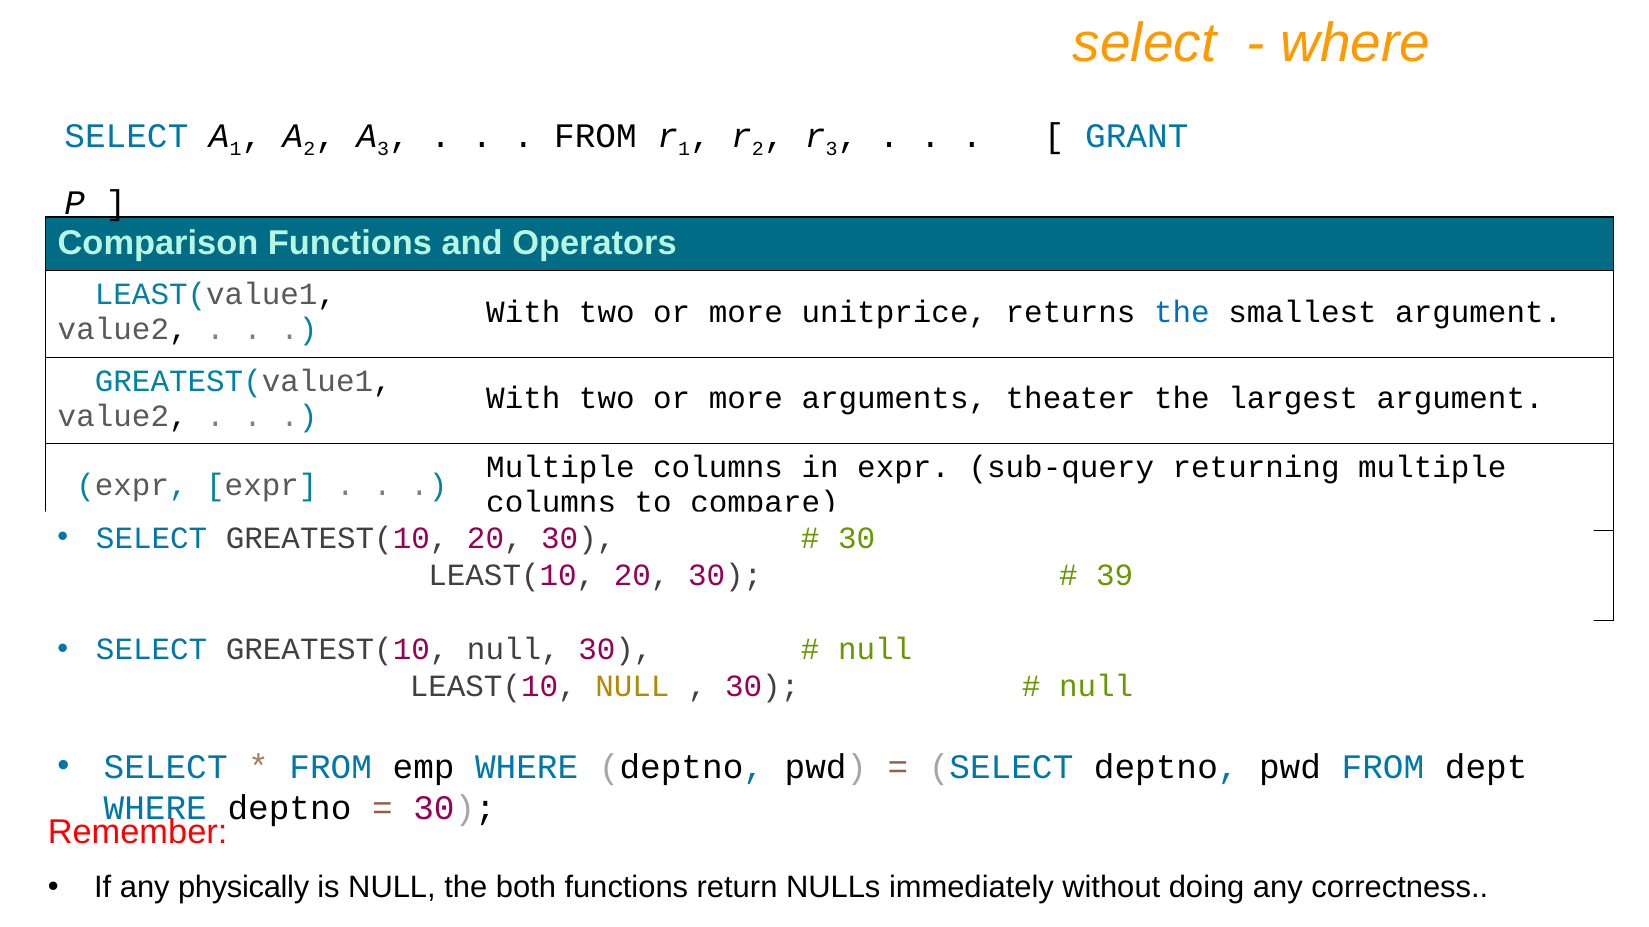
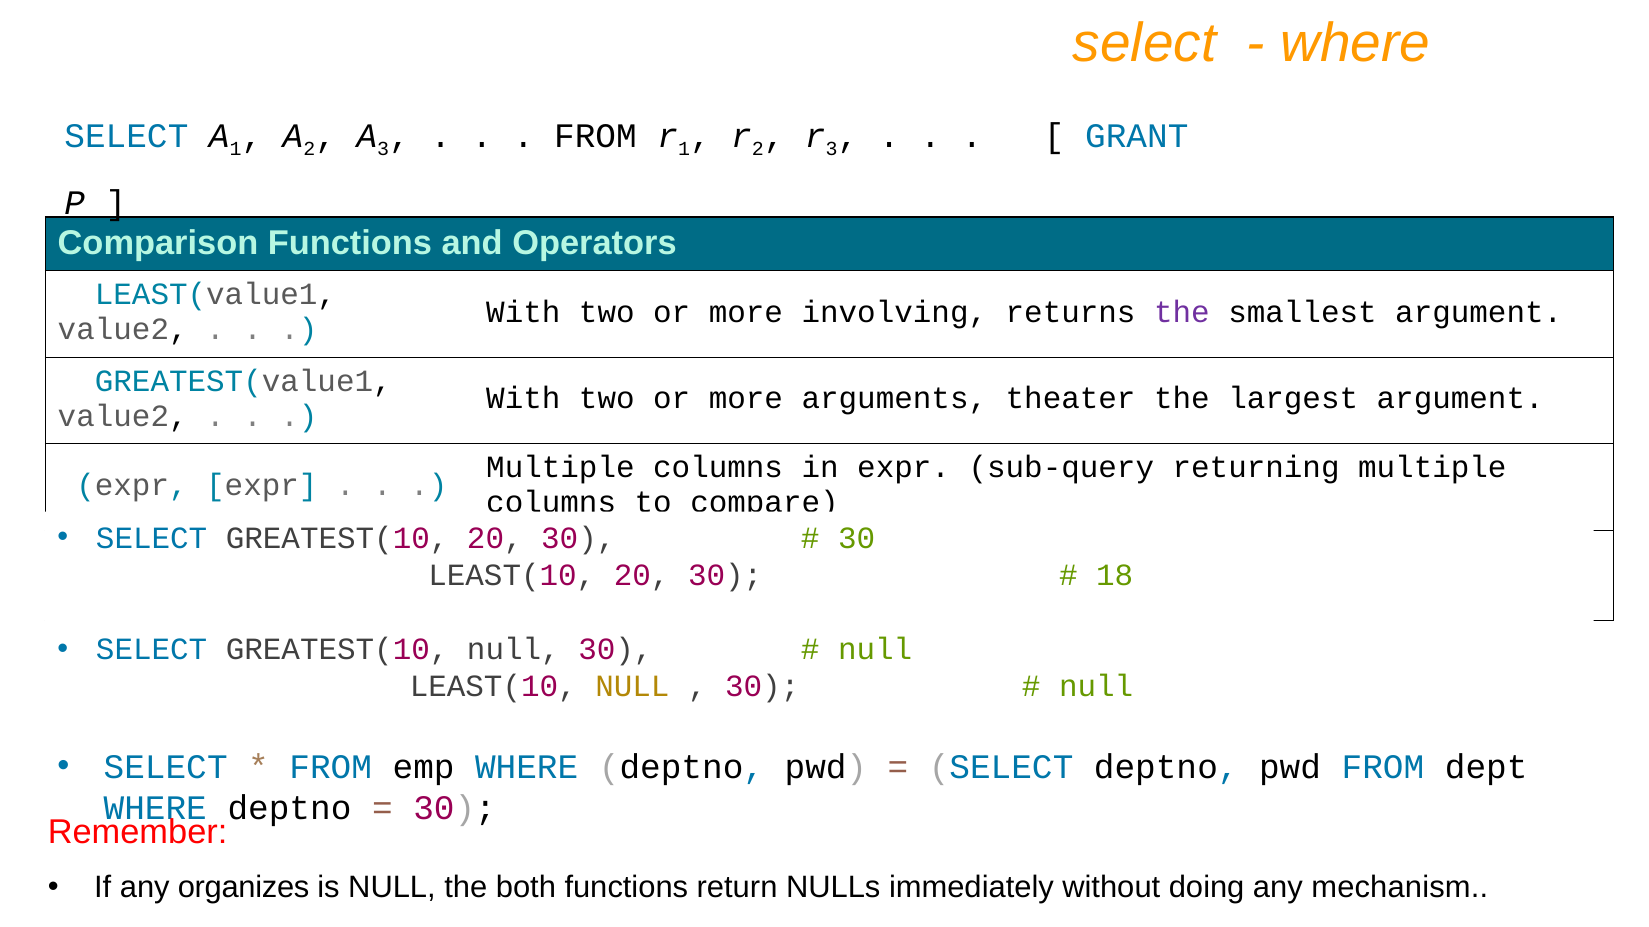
unitprice: unitprice -> involving
the at (1182, 312) colour: blue -> purple
39: 39 -> 18
physically: physically -> organizes
correctness: correctness -> mechanism
